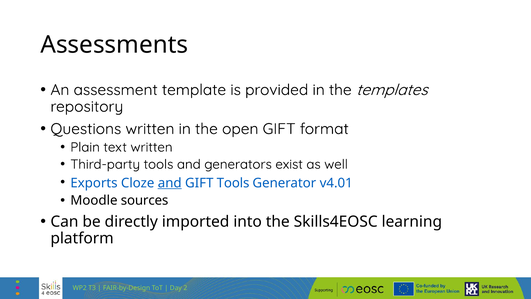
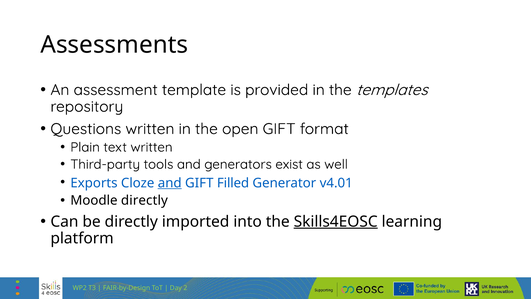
GIFT Tools: Tools -> Filled
Moodle sources: sources -> directly
Skills4EOSC underline: none -> present
